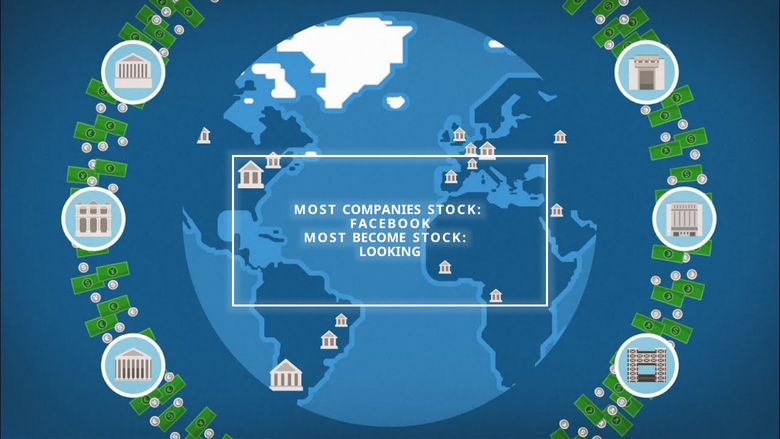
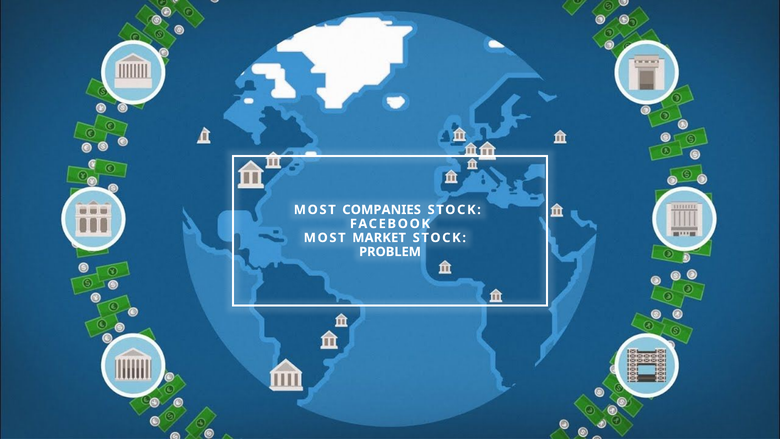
BECOME: BECOME -> MARKET
LOOKING: LOOKING -> PROBLEM
